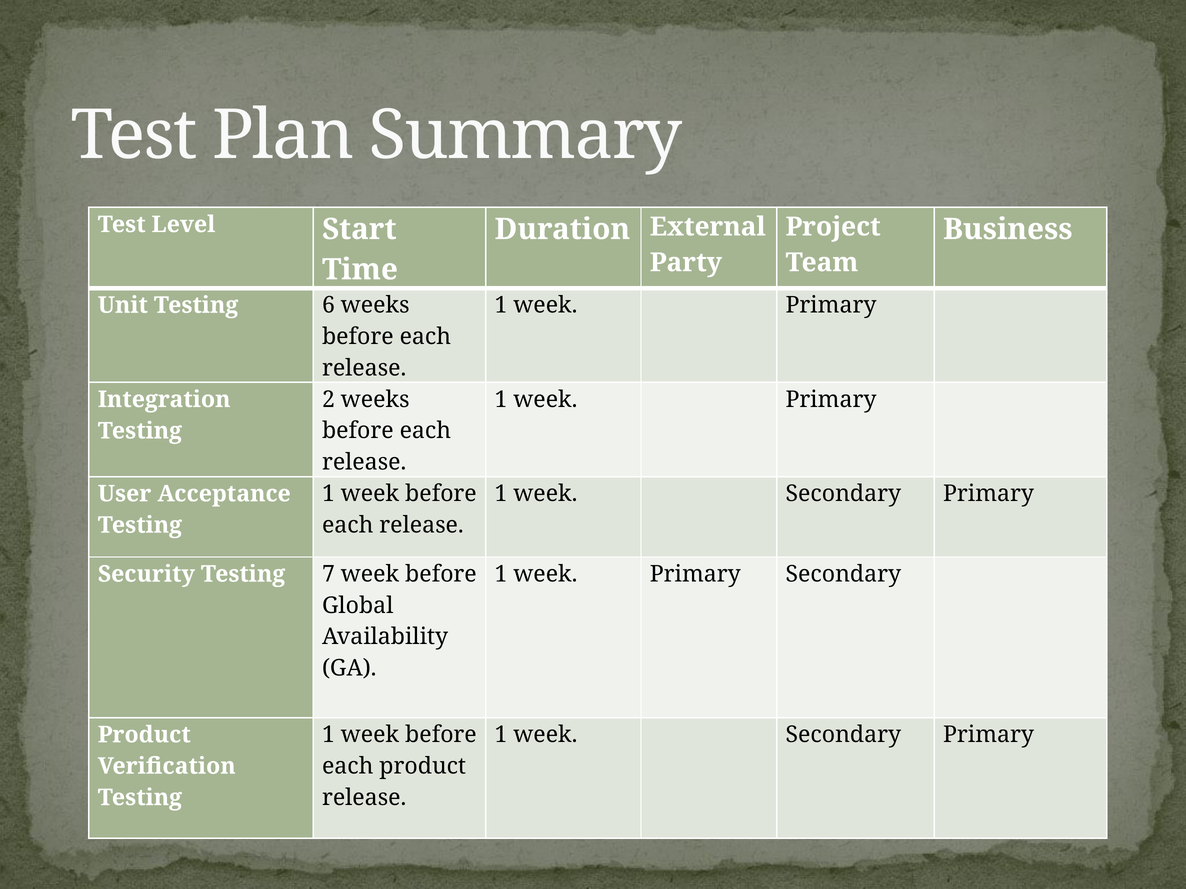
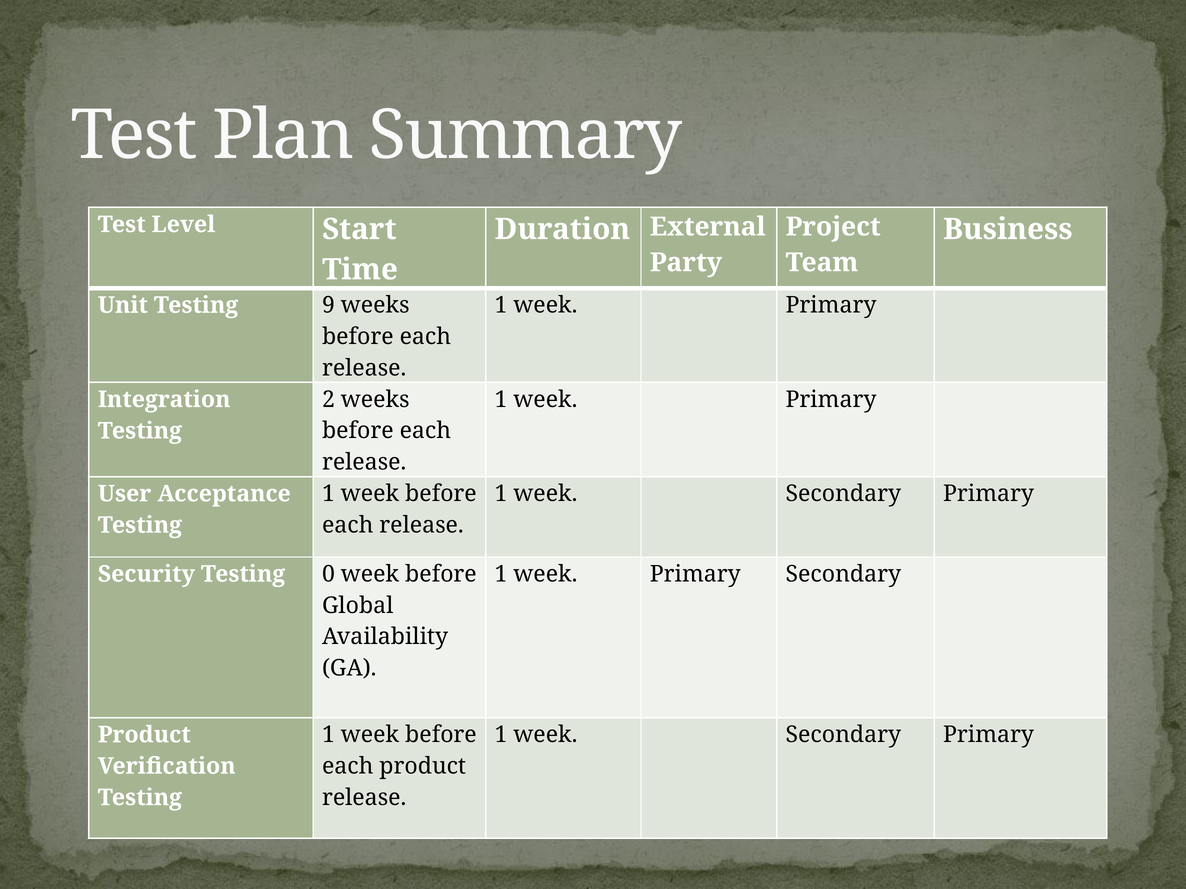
6: 6 -> 9
7: 7 -> 0
